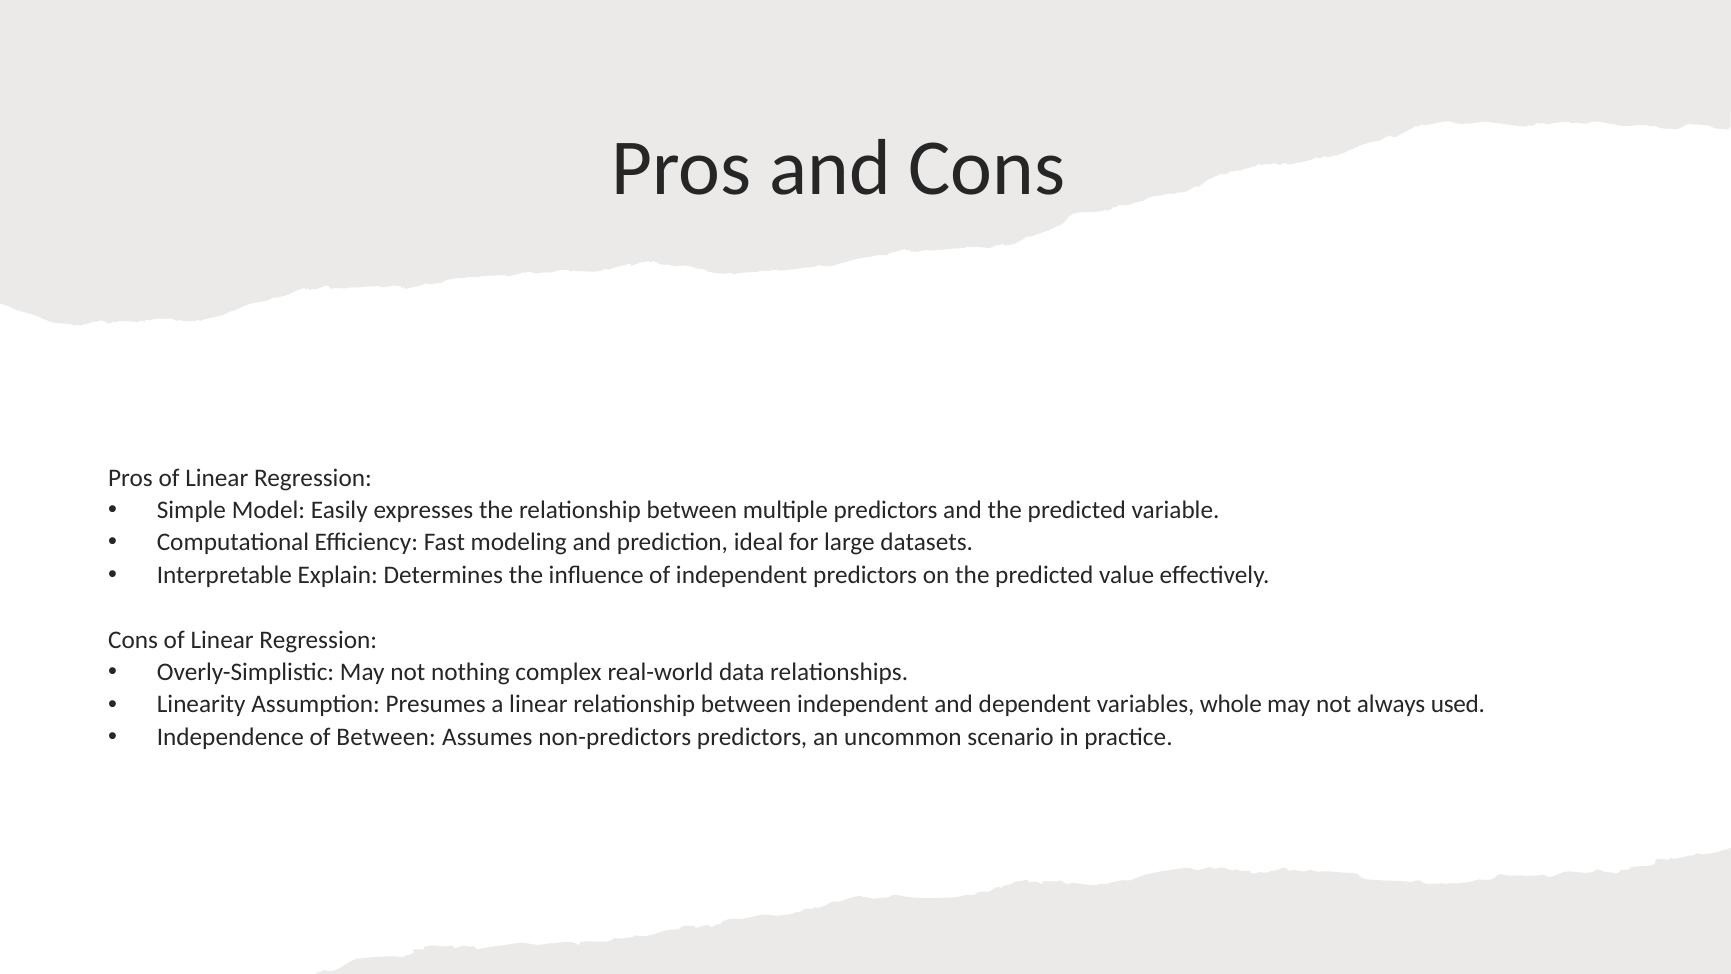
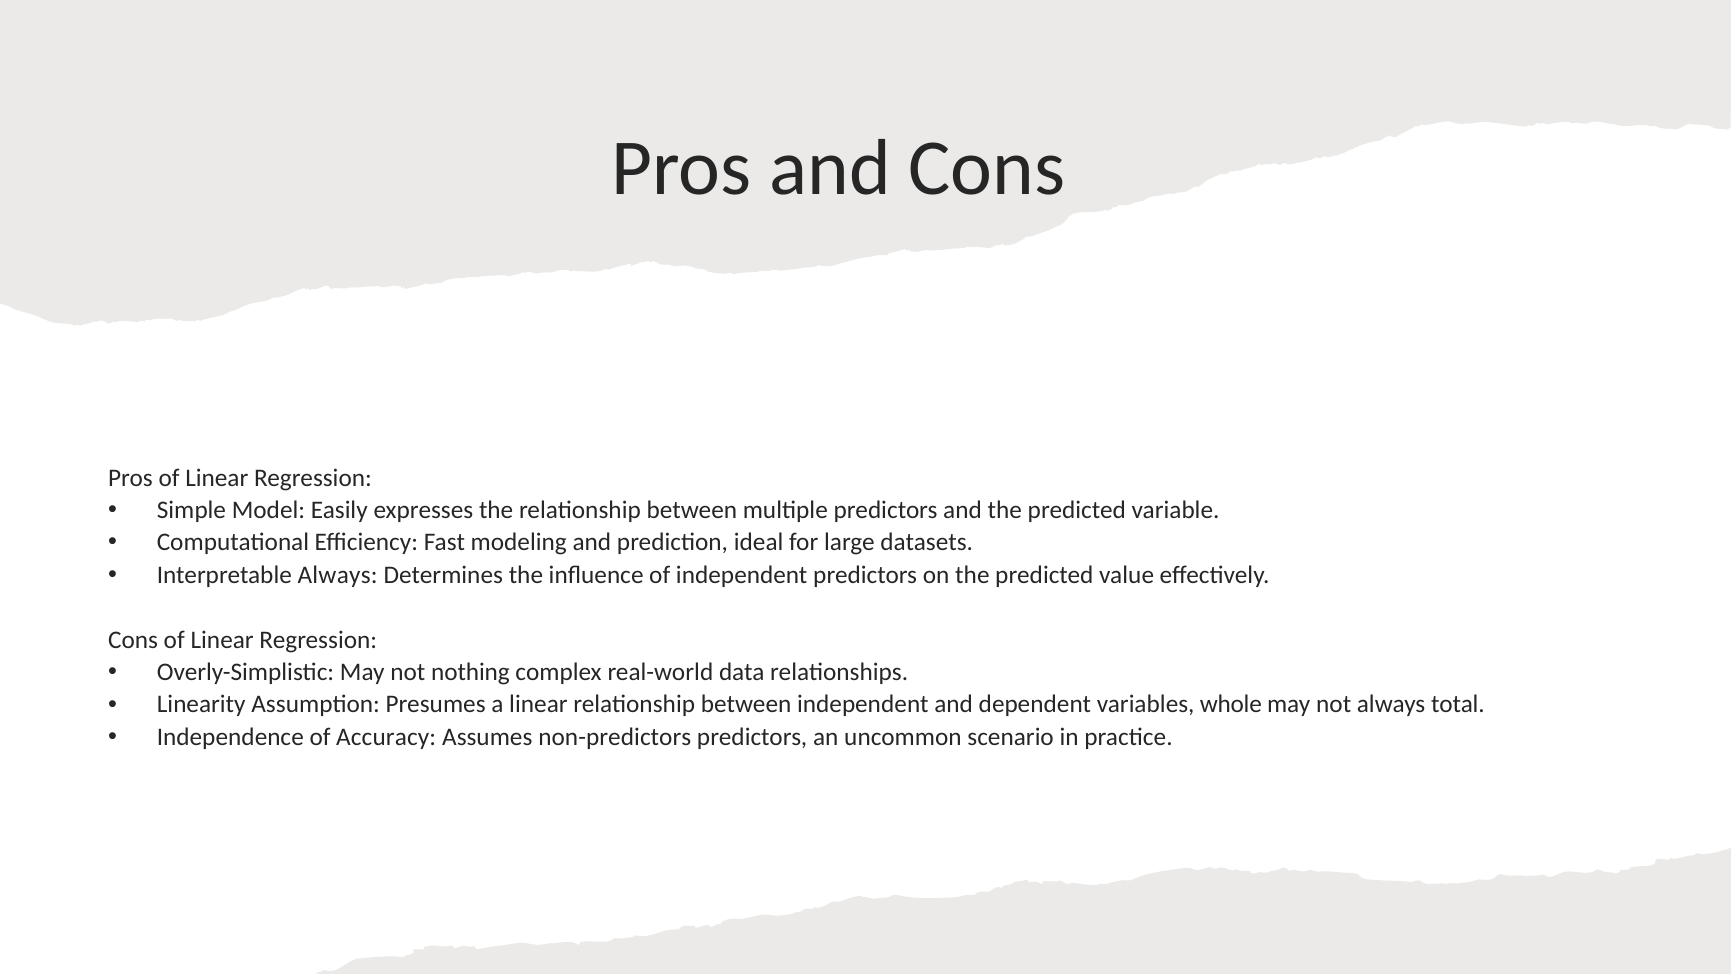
Interpretable Explain: Explain -> Always
used: used -> total
of Between: Between -> Accuracy
